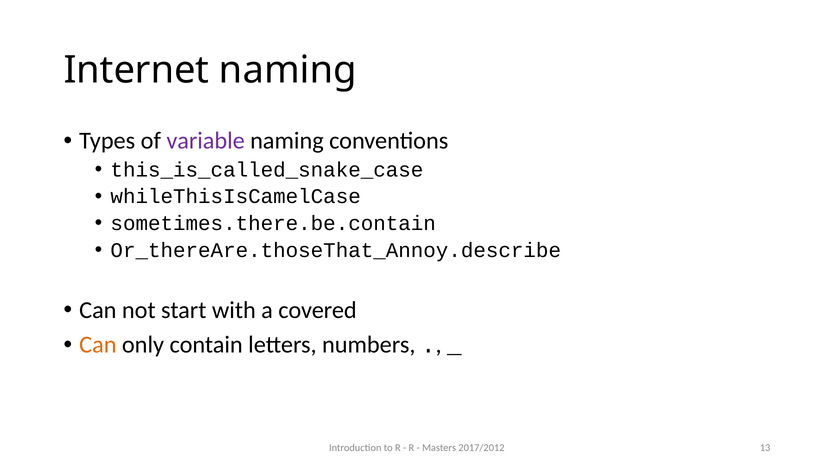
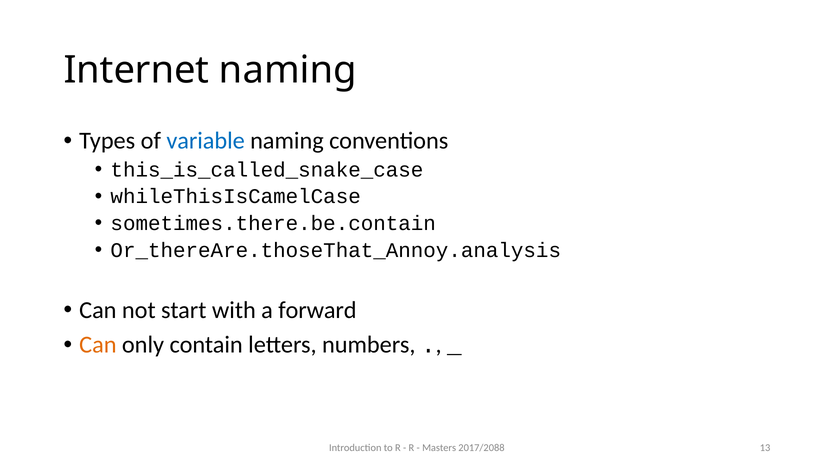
variable colour: purple -> blue
Or_thereAre.thoseThat_Annoy.describe: Or_thereAre.thoseThat_Annoy.describe -> Or_thereAre.thoseThat_Annoy.analysis
covered: covered -> forward
2017/2012: 2017/2012 -> 2017/2088
